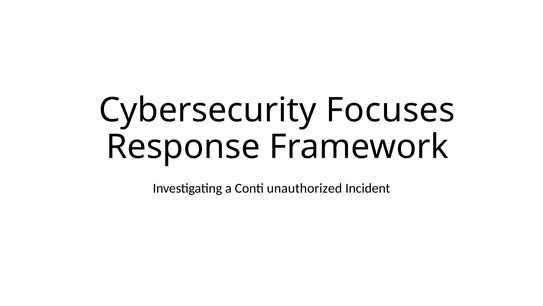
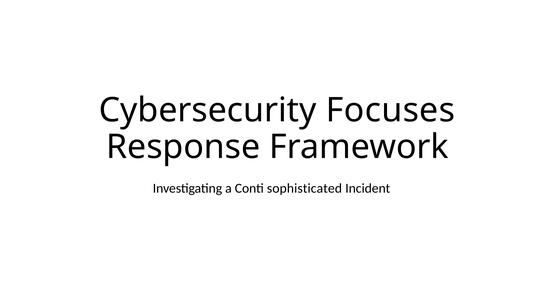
unauthorized: unauthorized -> sophisticated
